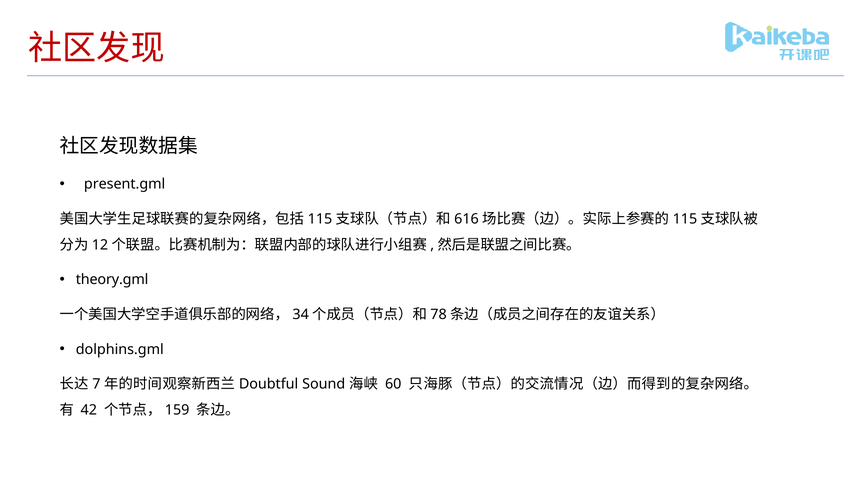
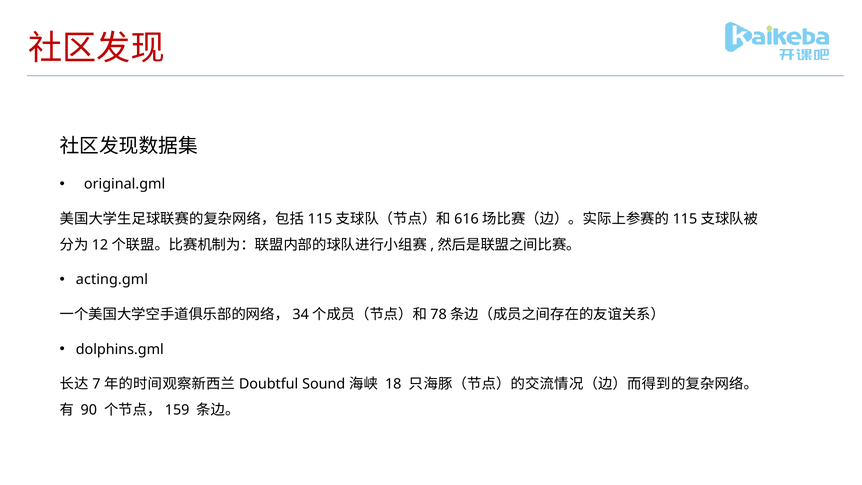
present.gml: present.gml -> original.gml
theory.gml: theory.gml -> acting.gml
60: 60 -> 18
42: 42 -> 90
